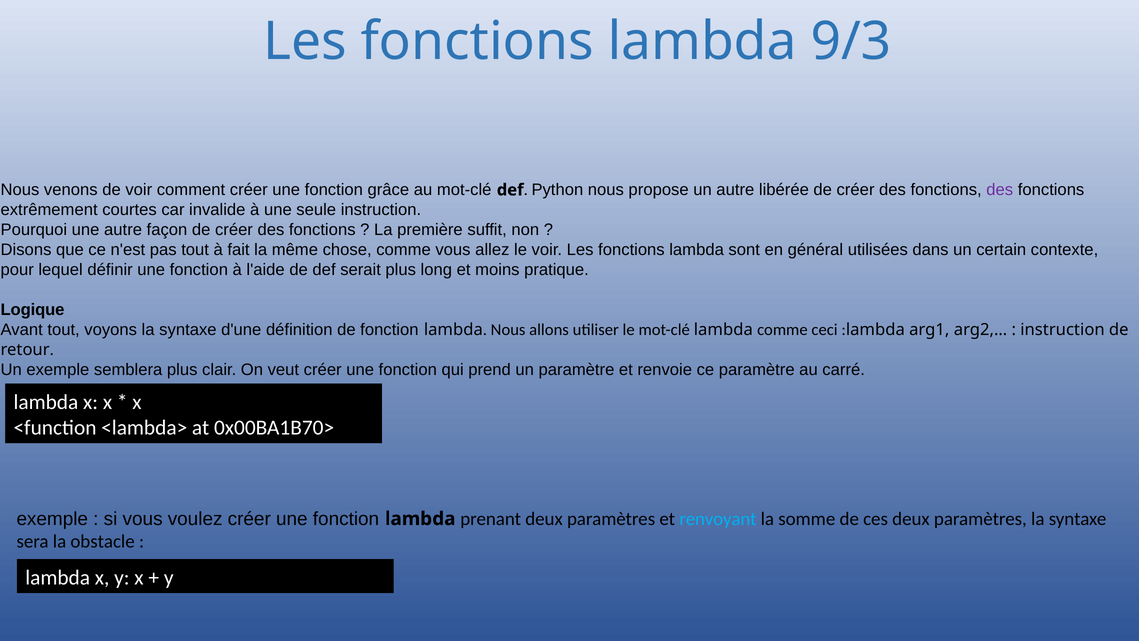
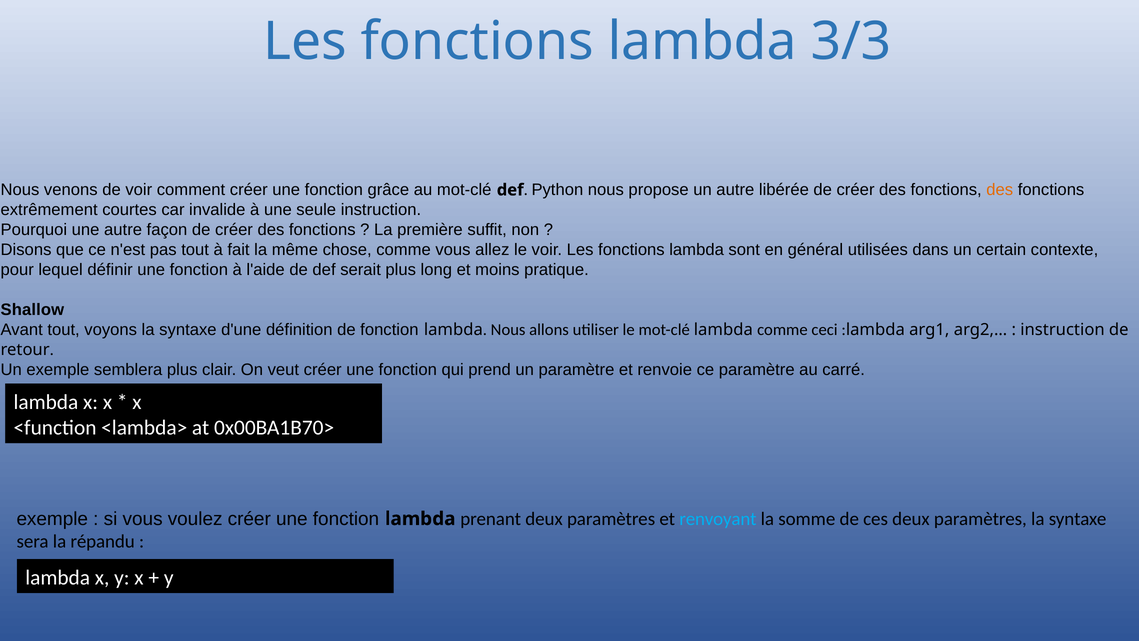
9/3: 9/3 -> 3/3
des at (1000, 190) colour: purple -> orange
Logique: Logique -> Shallow
obstacle: obstacle -> répandu
